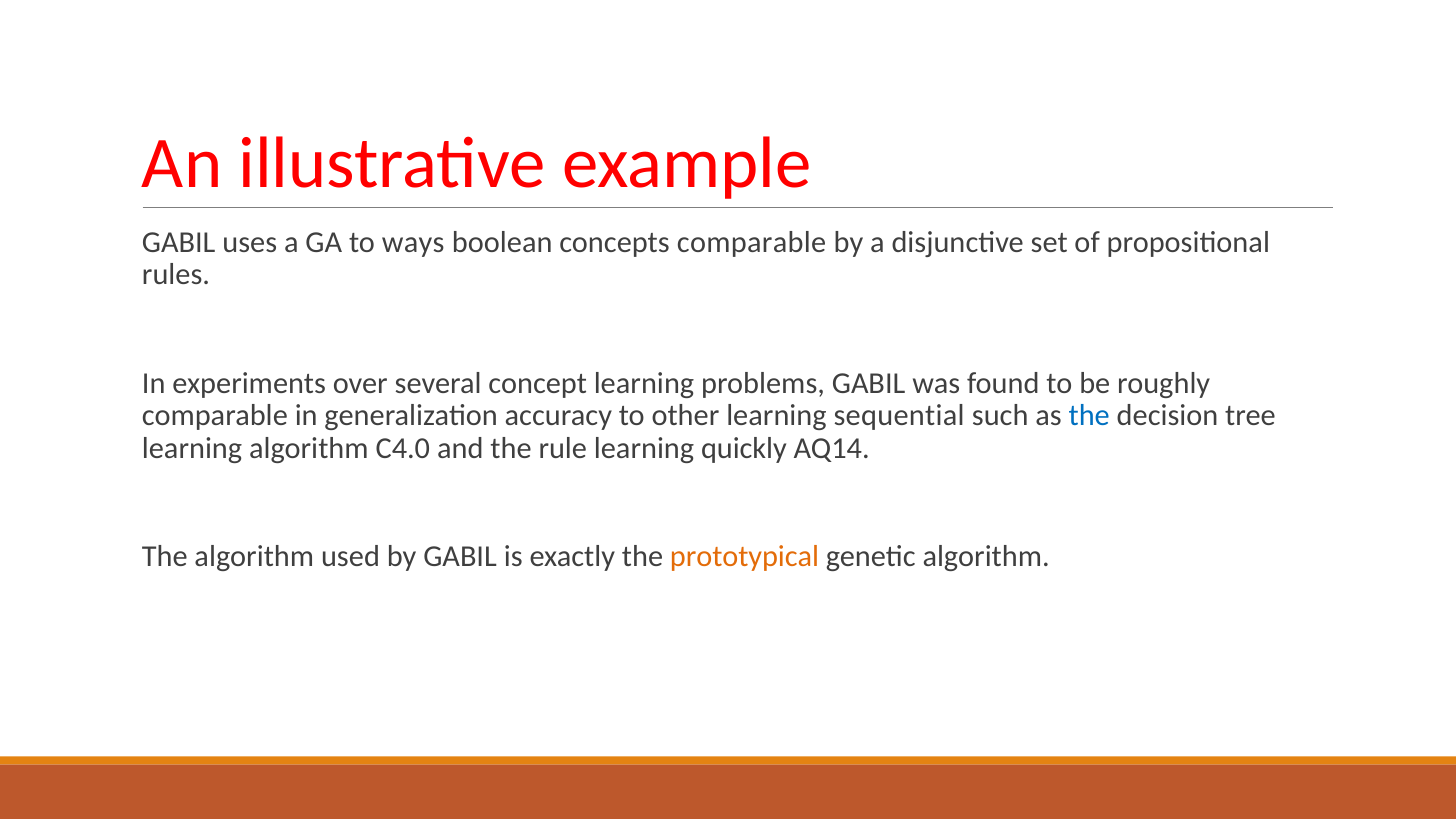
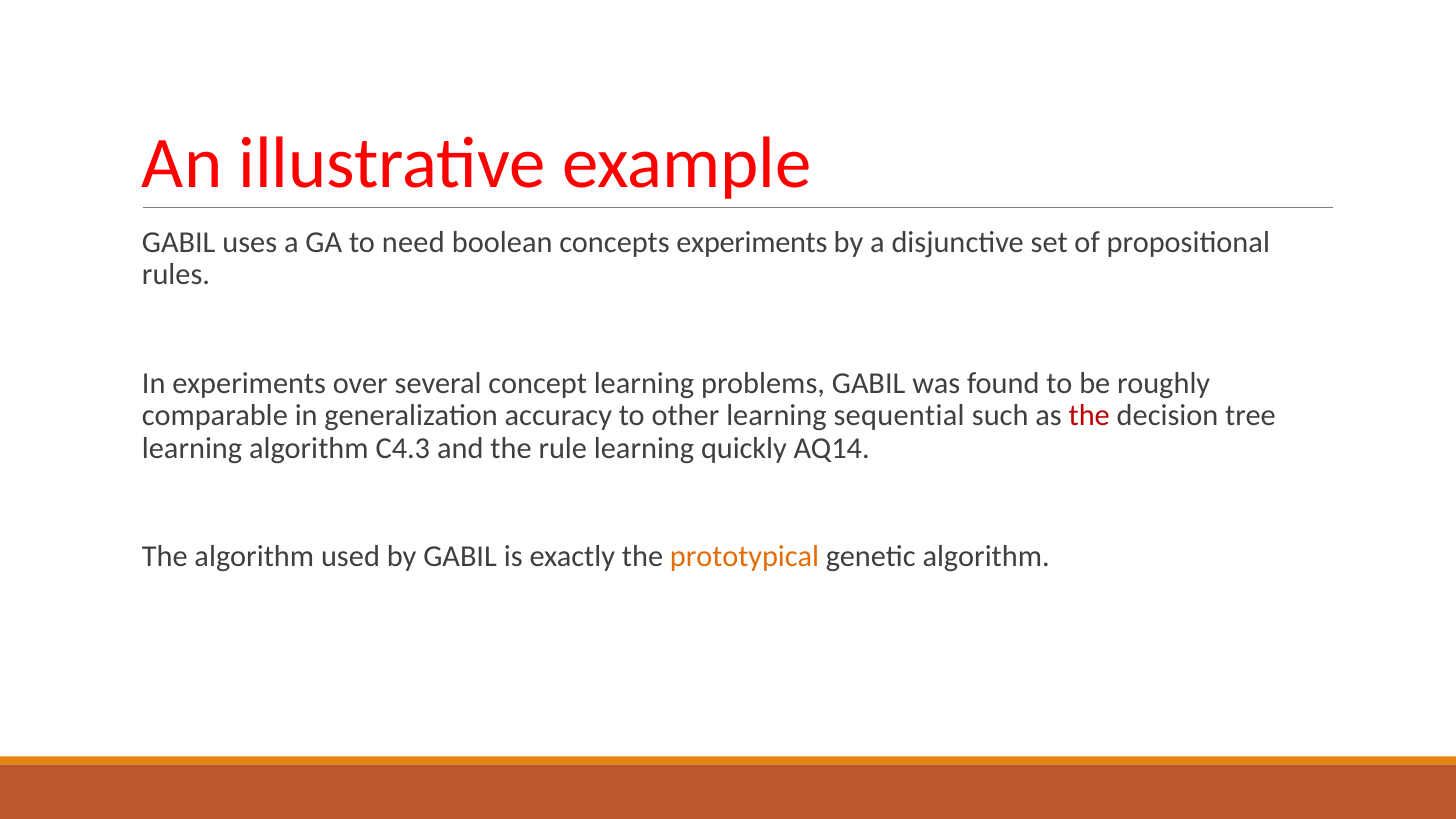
ways: ways -> need
concepts comparable: comparable -> experiments
the at (1089, 416) colour: blue -> red
C4.0: C4.0 -> C4.3
